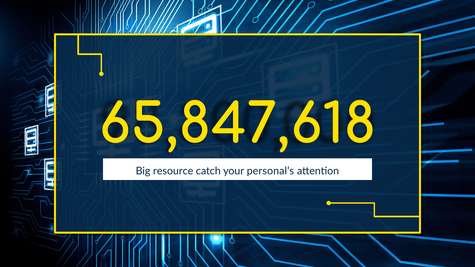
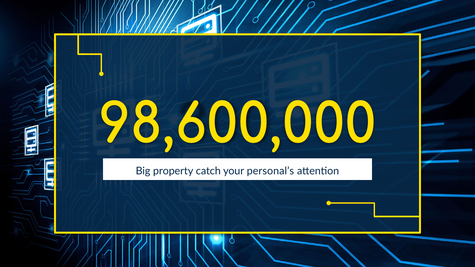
65,847,618: 65,847,618 -> 98,600,000
resource: resource -> property
